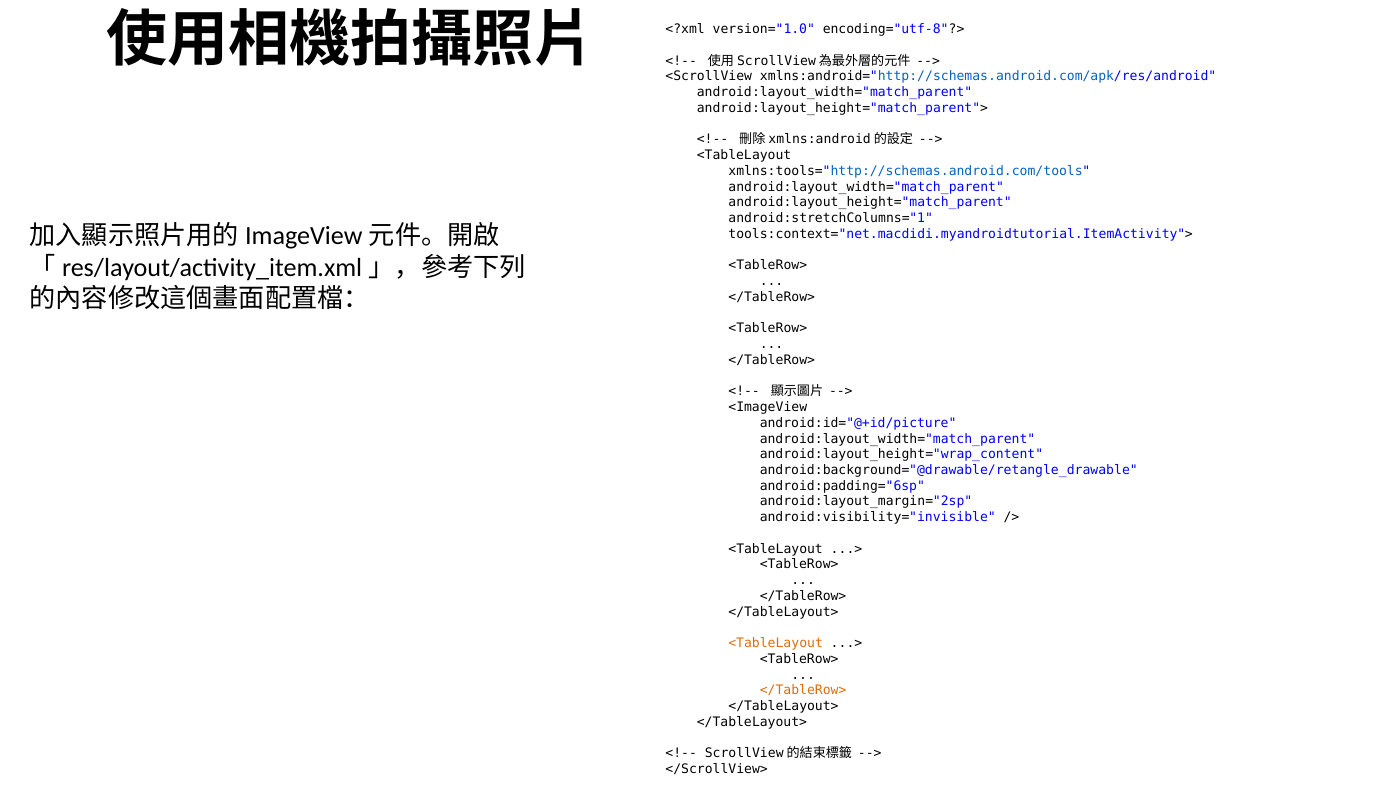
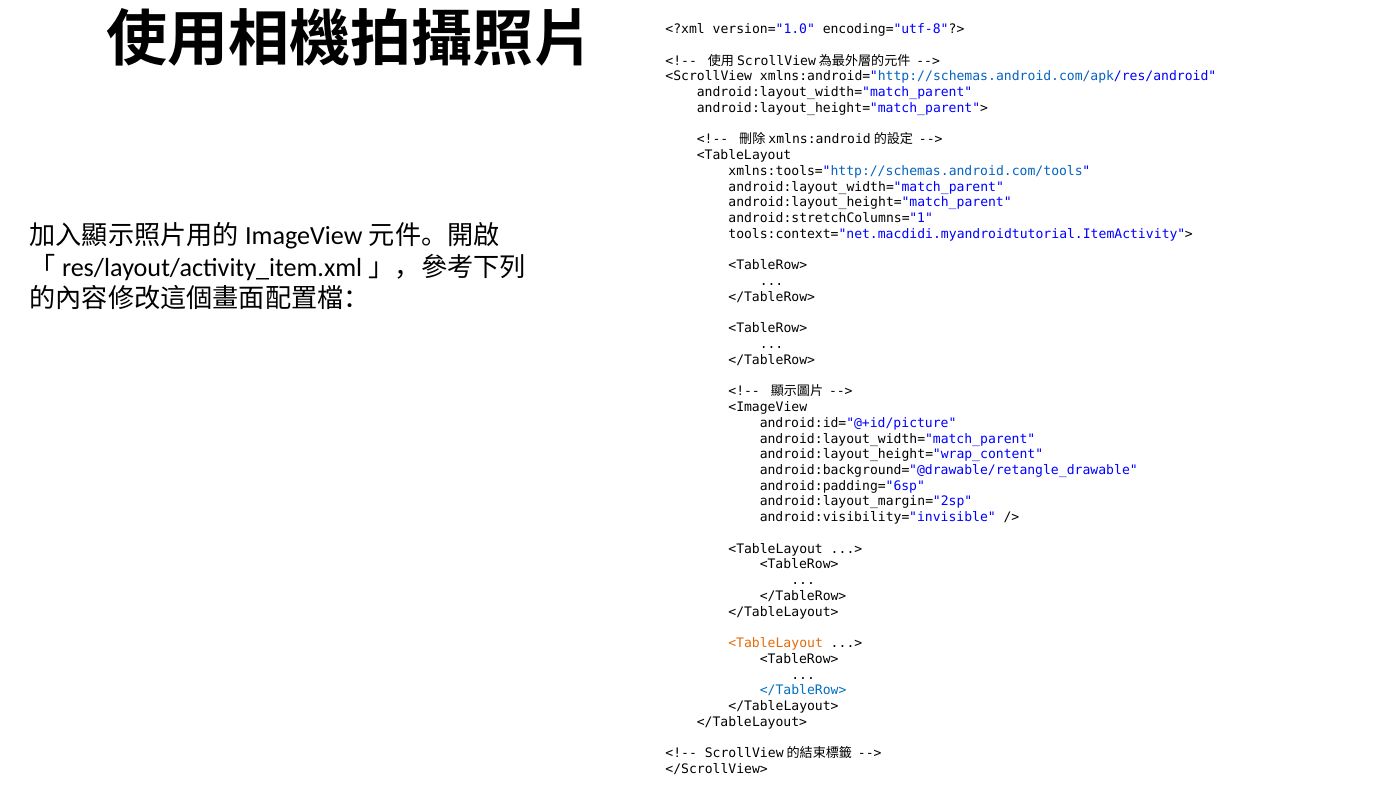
</TableRow> at (803, 690) colour: orange -> blue
